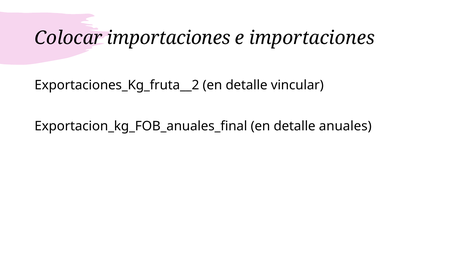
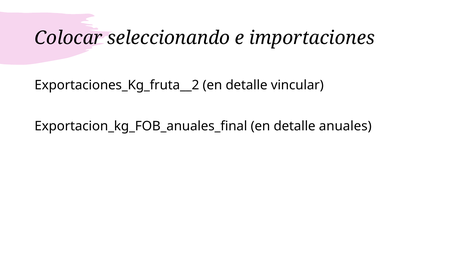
Colocar importaciones: importaciones -> seleccionando
